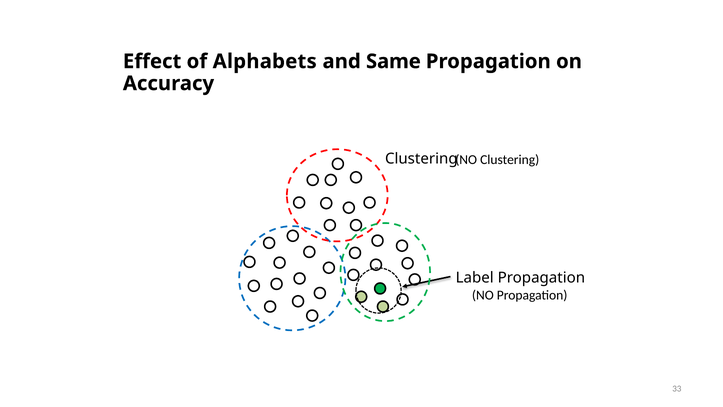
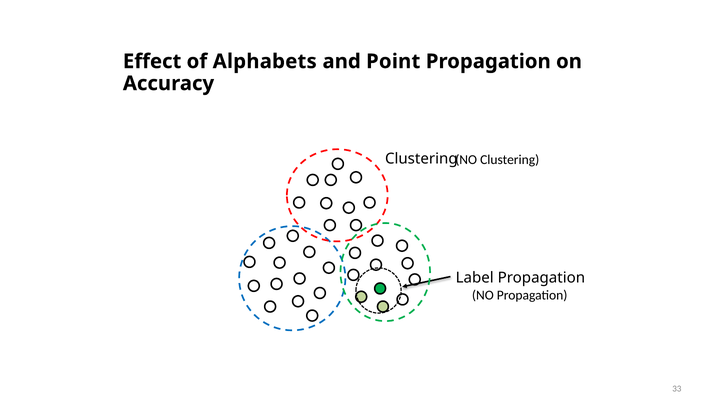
Same: Same -> Point
